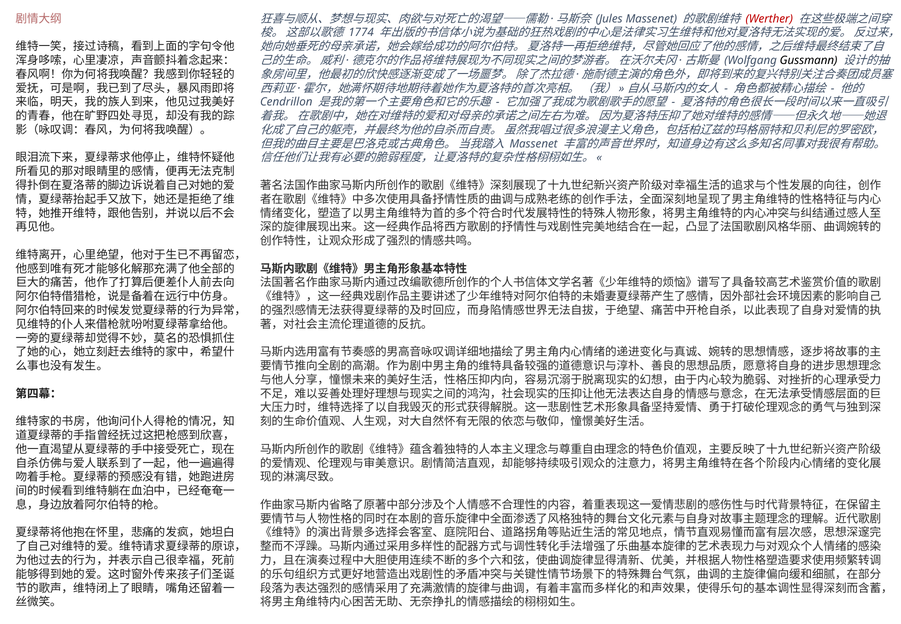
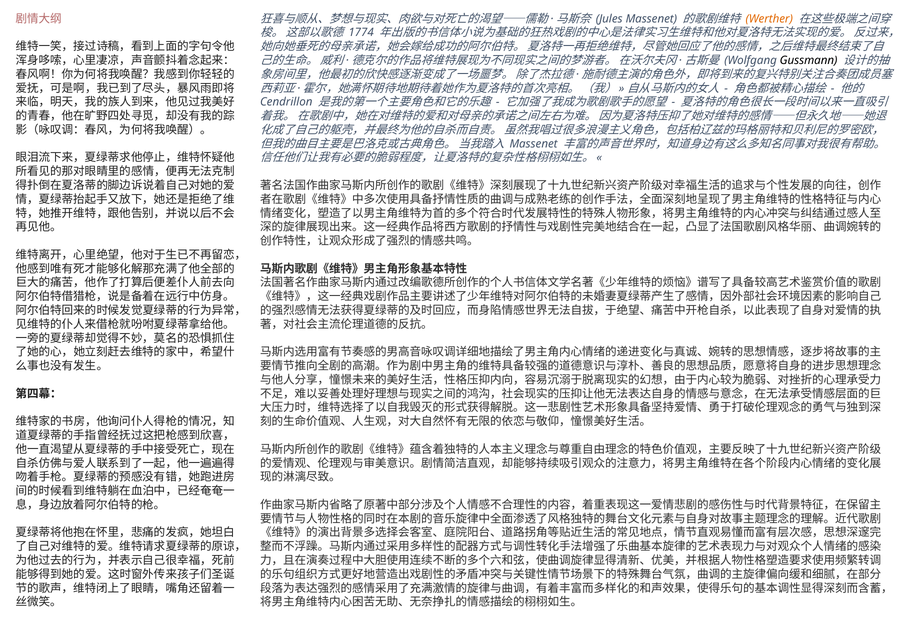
Werther colour: red -> orange
